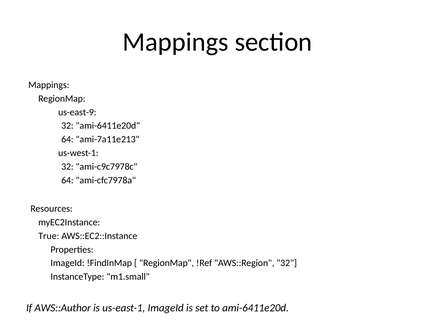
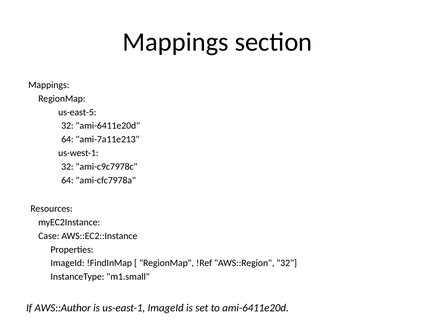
us-east-9: us-east-9 -> us-east-5
True: True -> Case
